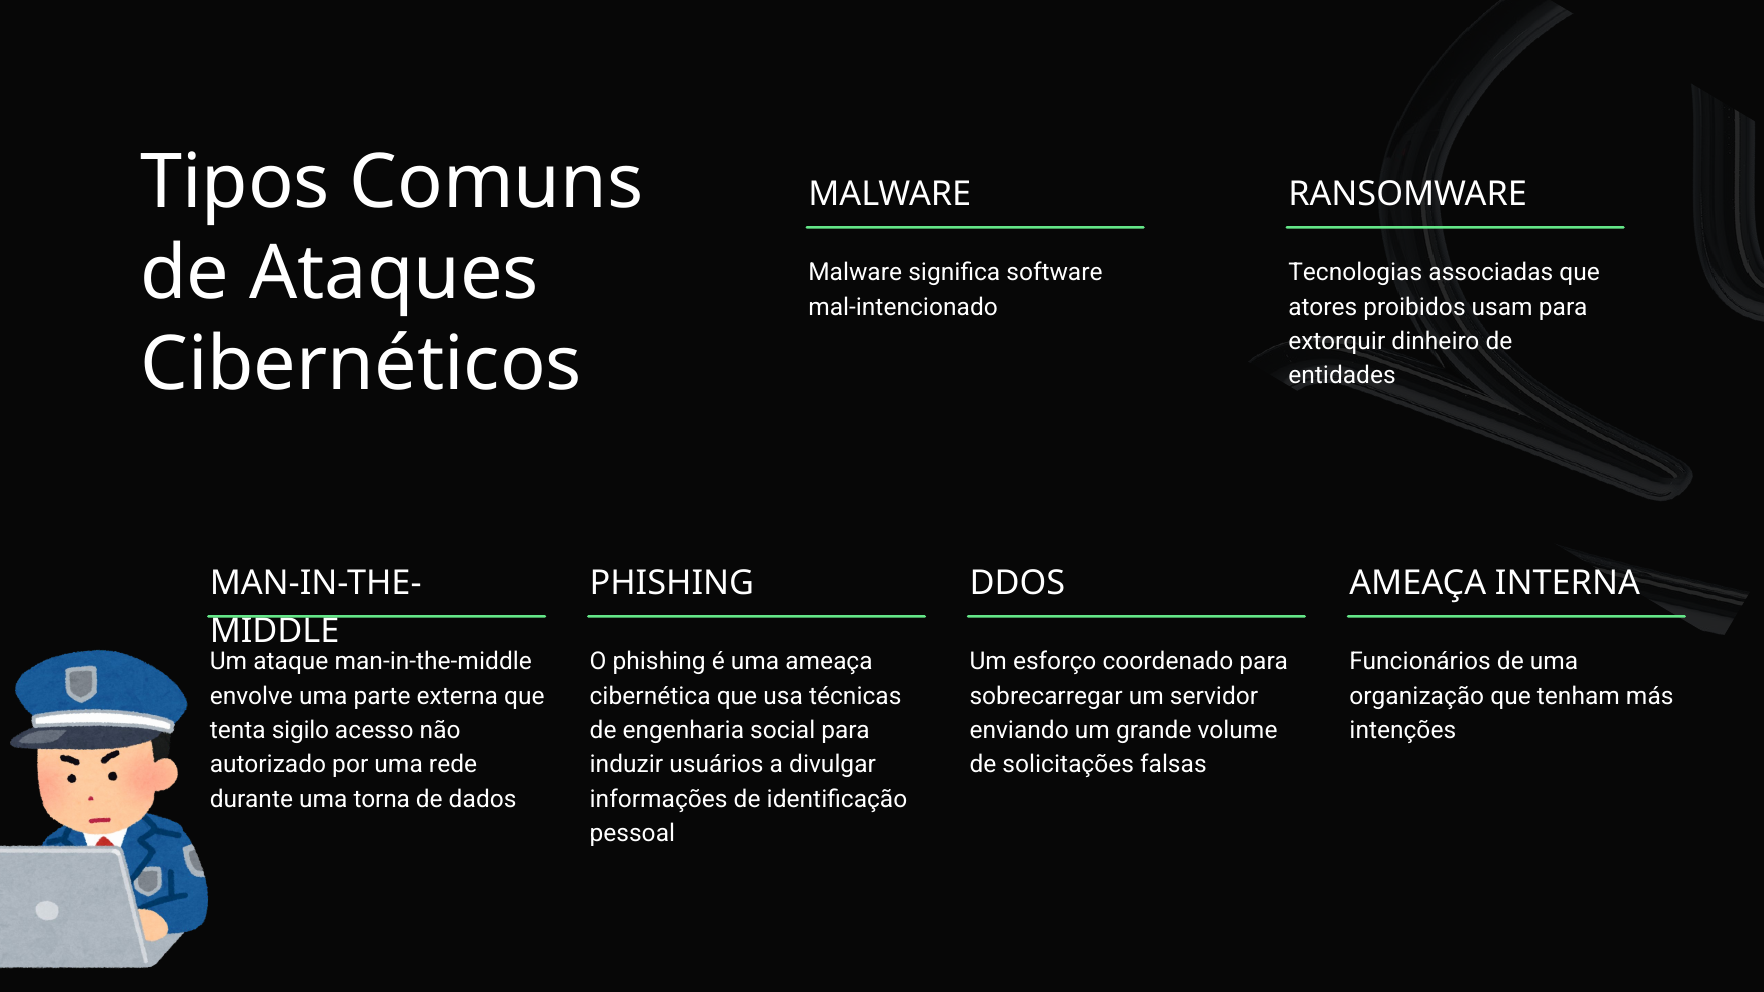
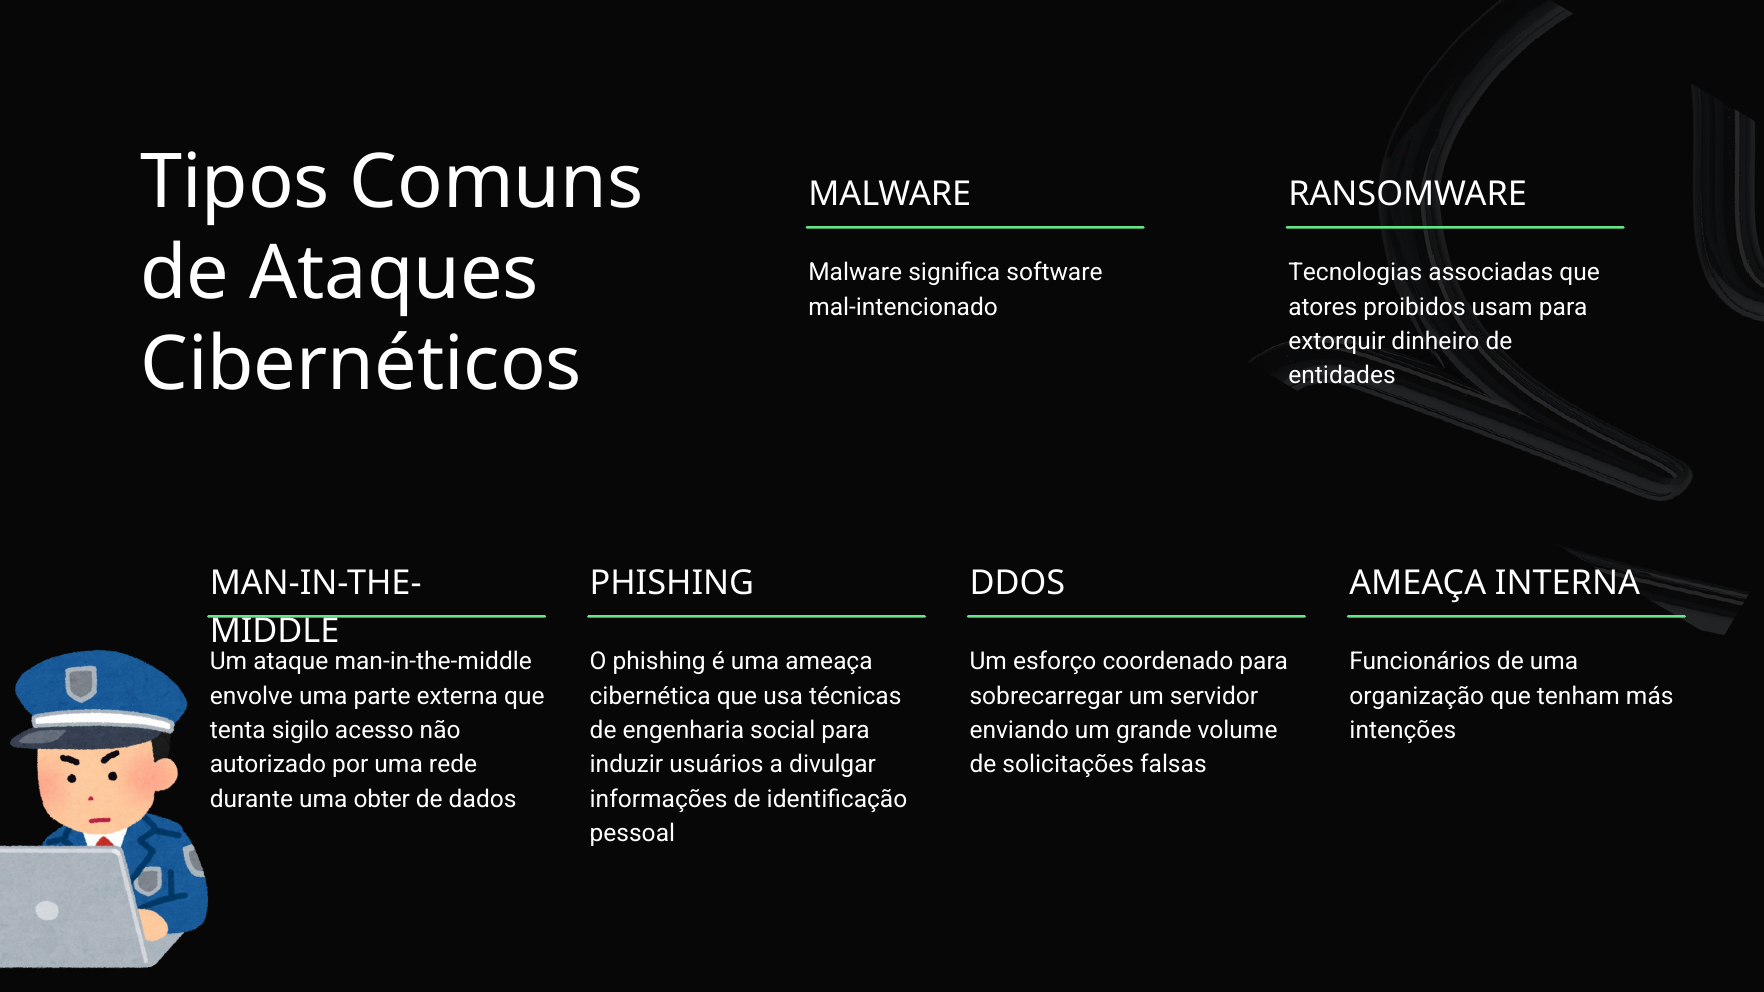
torna: torna -> obter
